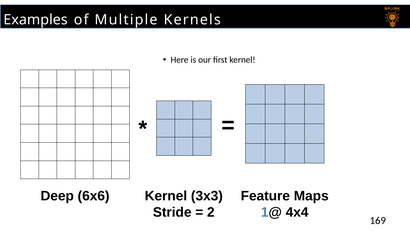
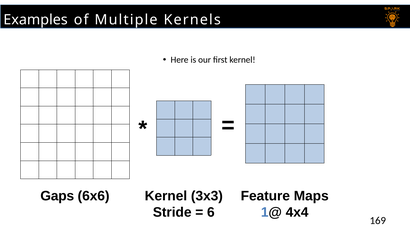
Deep: Deep -> Gaps
2: 2 -> 6
